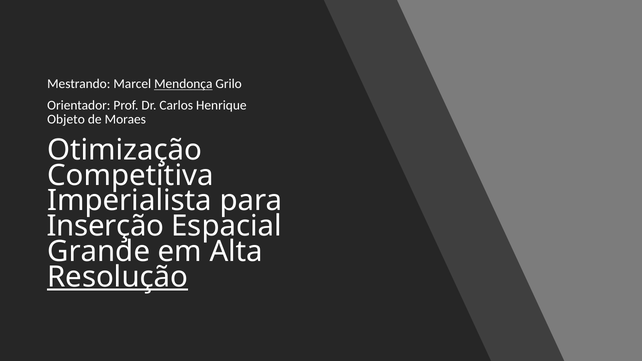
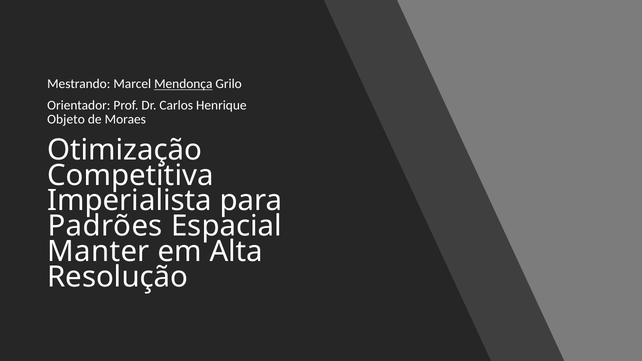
Inserção: Inserção -> Padrões
Grande: Grande -> Manter
Resolução underline: present -> none
